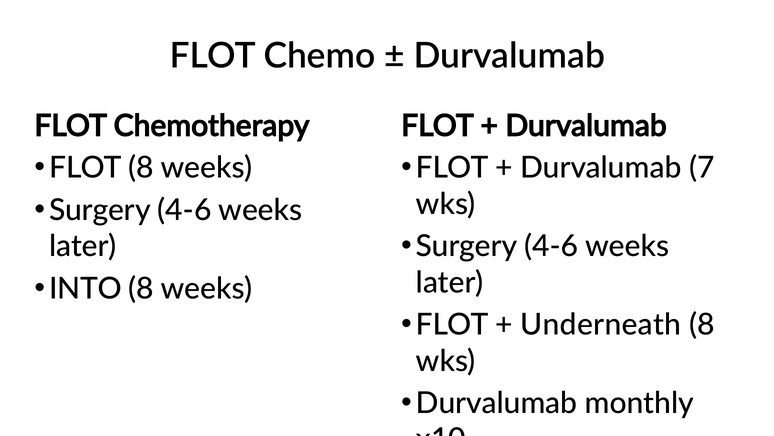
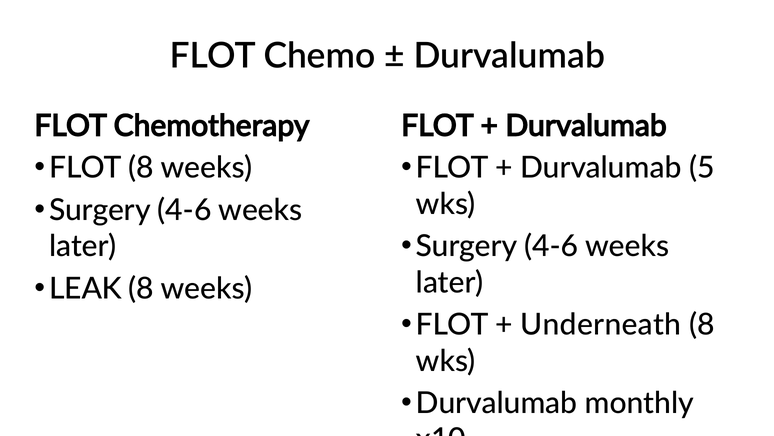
7: 7 -> 5
INTO: INTO -> LEAK
